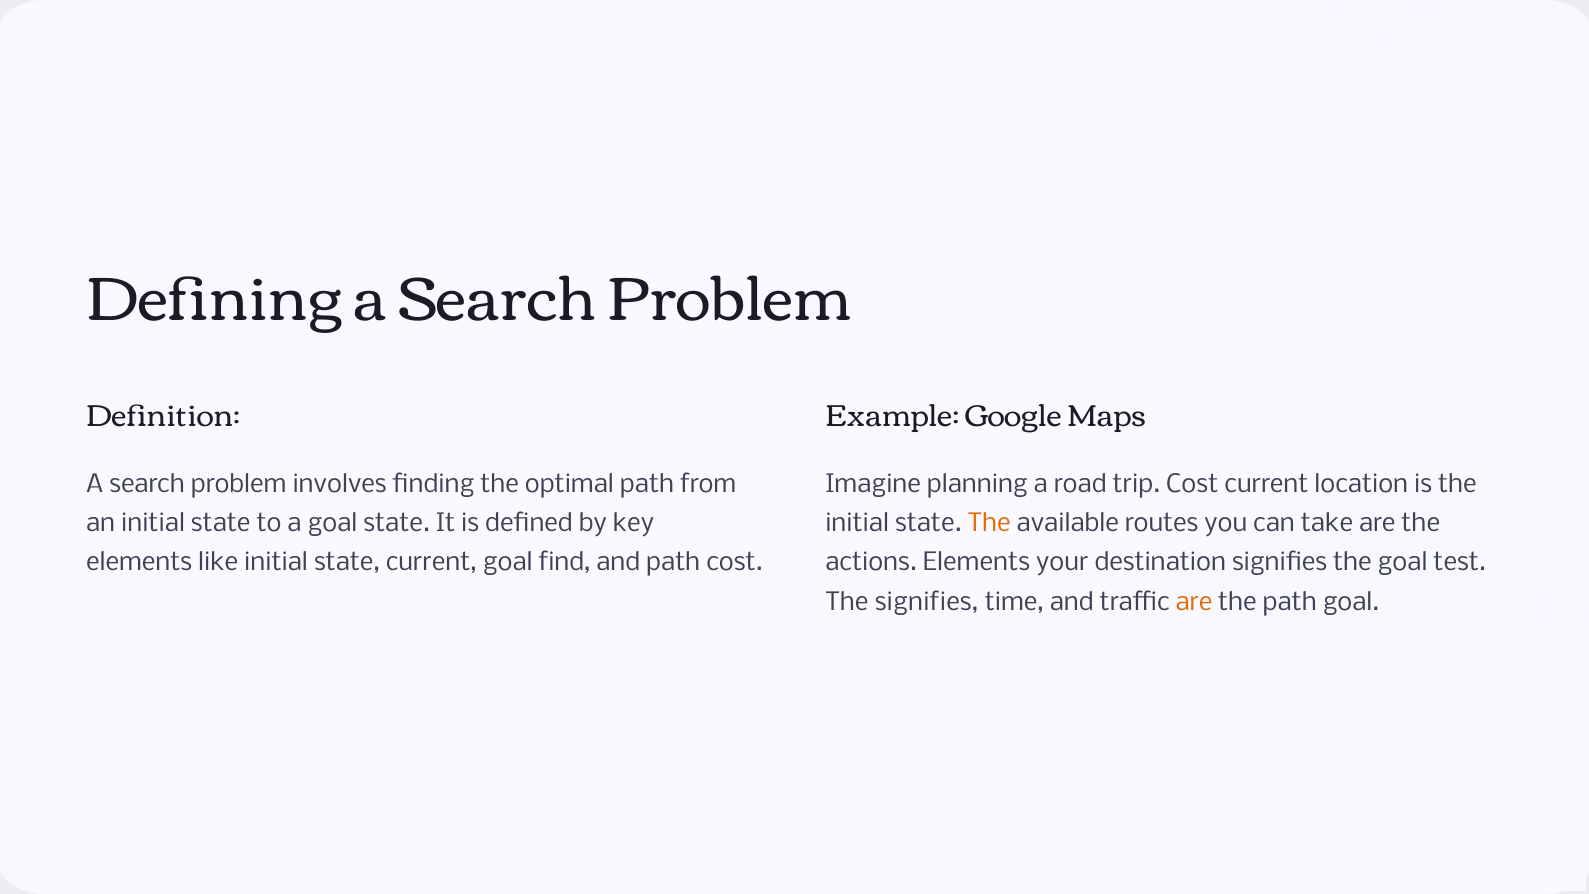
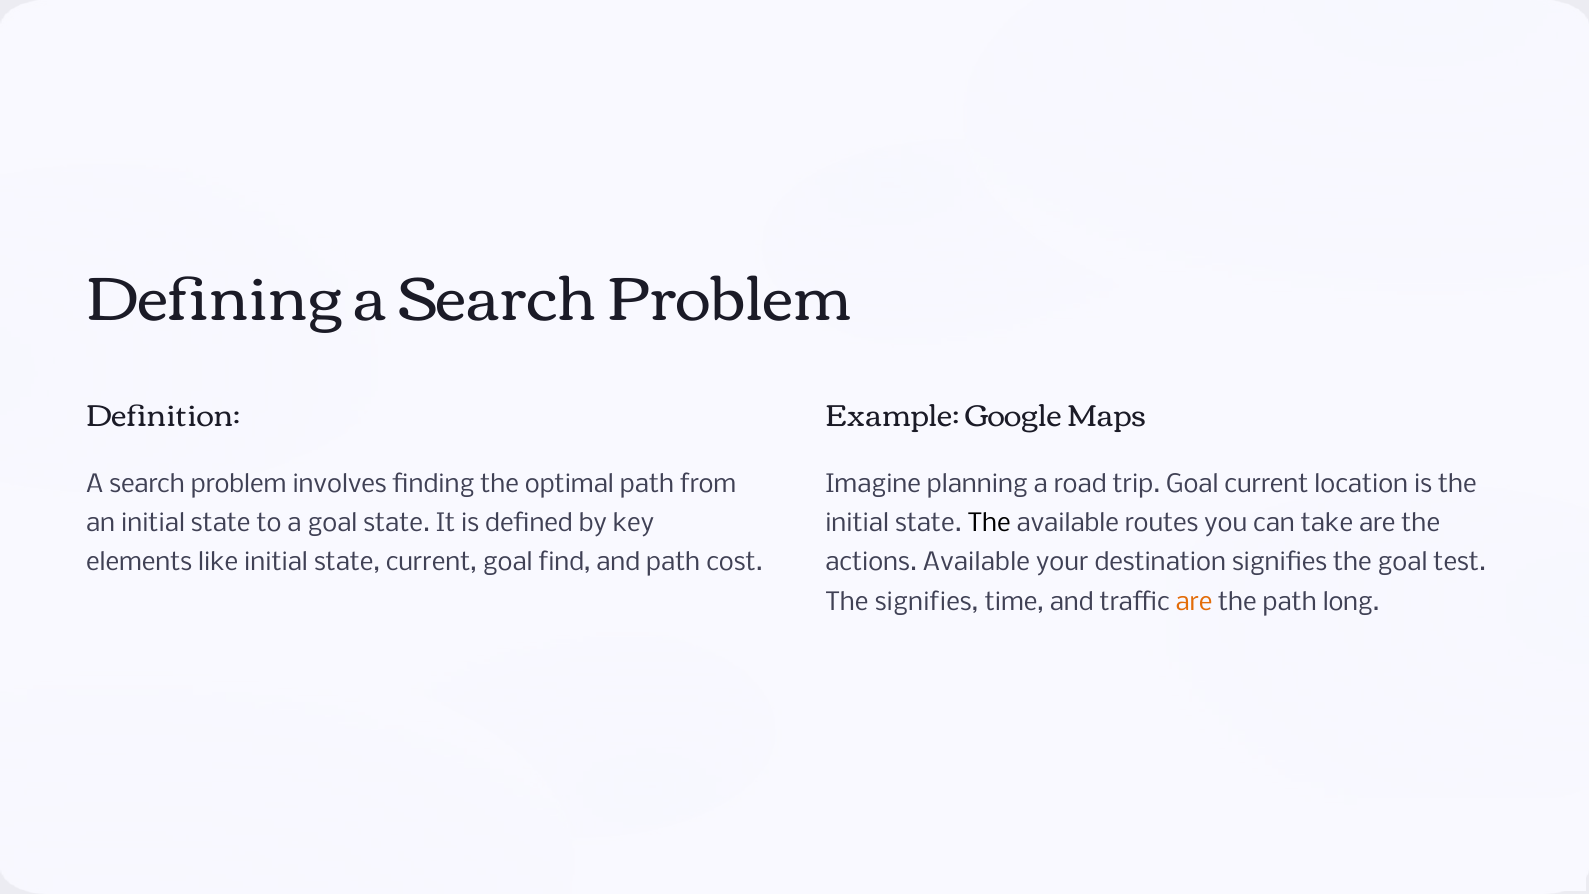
trip Cost: Cost -> Goal
The at (989, 524) colour: orange -> black
actions Elements: Elements -> Available
path goal: goal -> long
